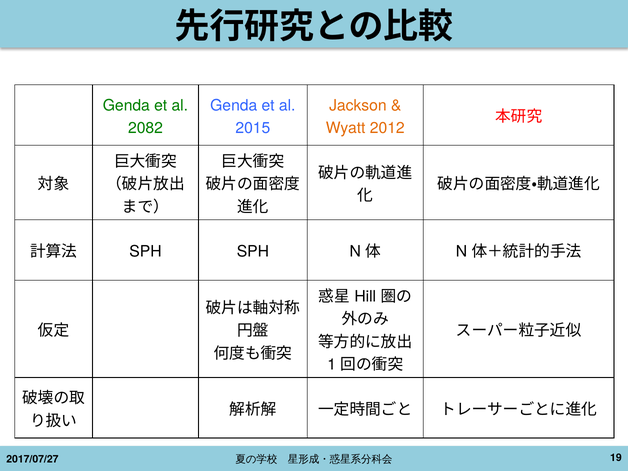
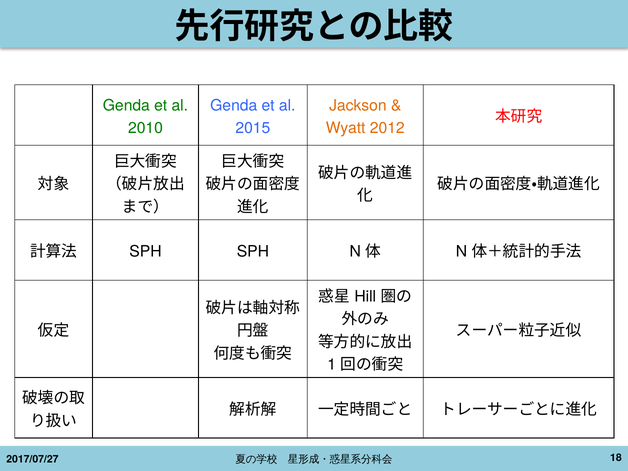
2082: 2082 -> 2010
19: 19 -> 18
